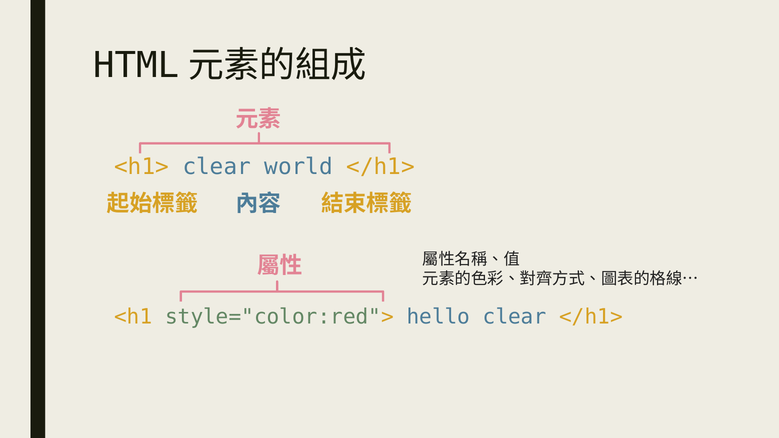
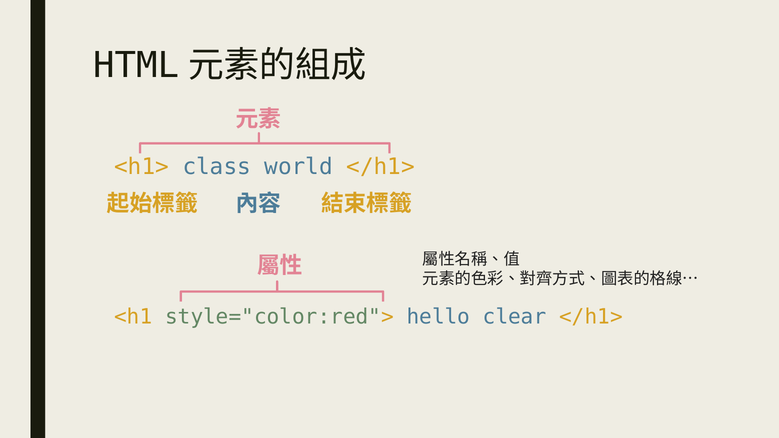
<h1> clear: clear -> class
